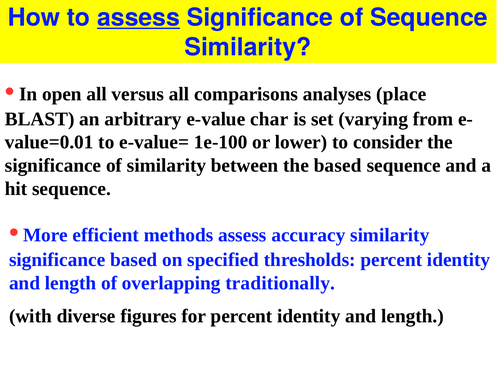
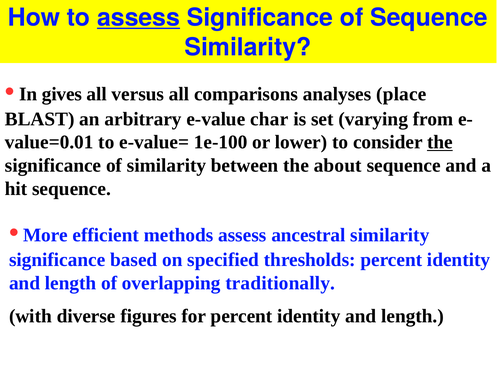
open: open -> gives
the at (440, 142) underline: none -> present
the based: based -> about
accuracy: accuracy -> ancestral
